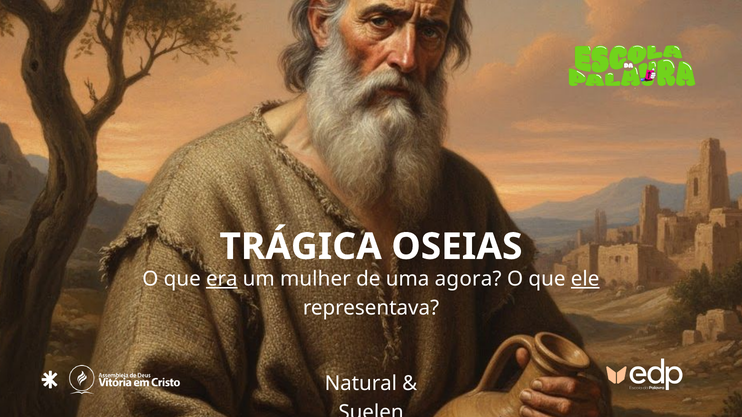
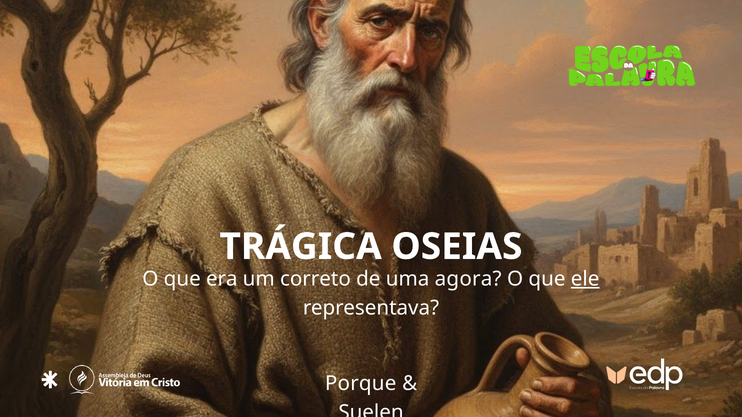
era underline: present -> none
mulher: mulher -> correto
Natural: Natural -> Porque
